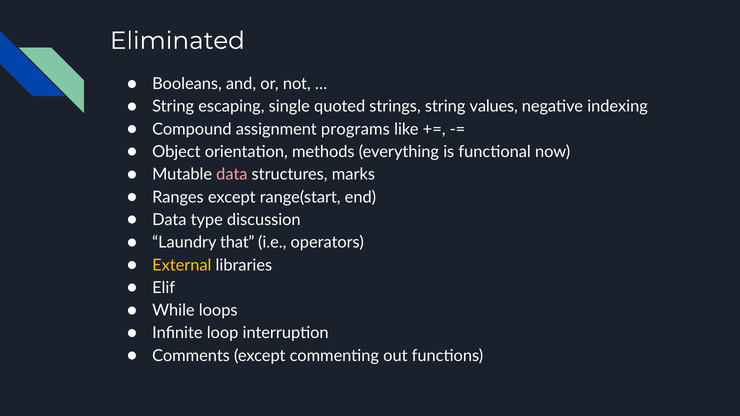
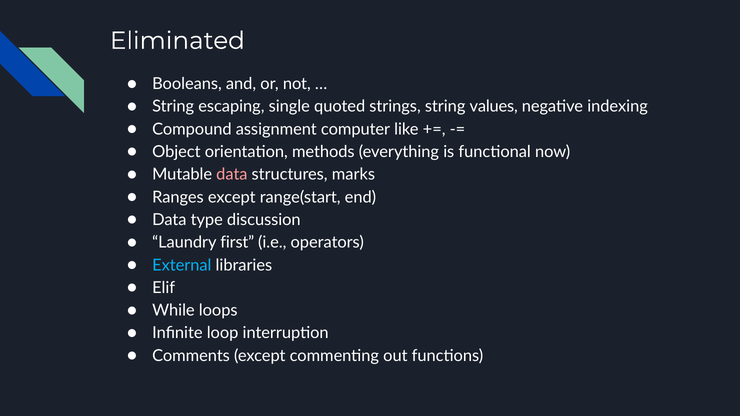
programs: programs -> computer
that: that -> first
External colour: yellow -> light blue
